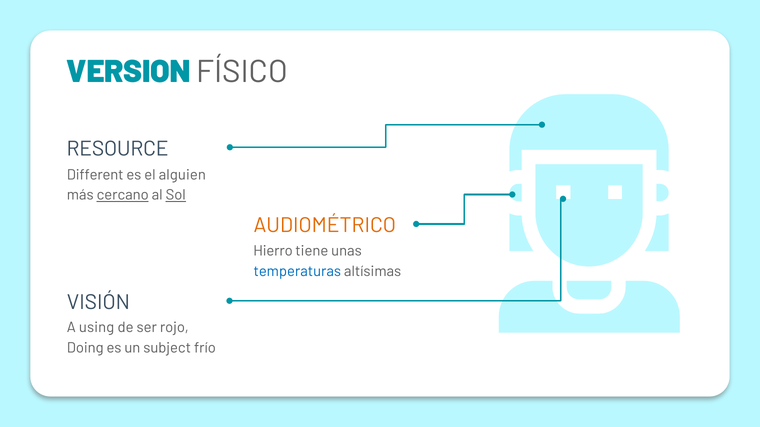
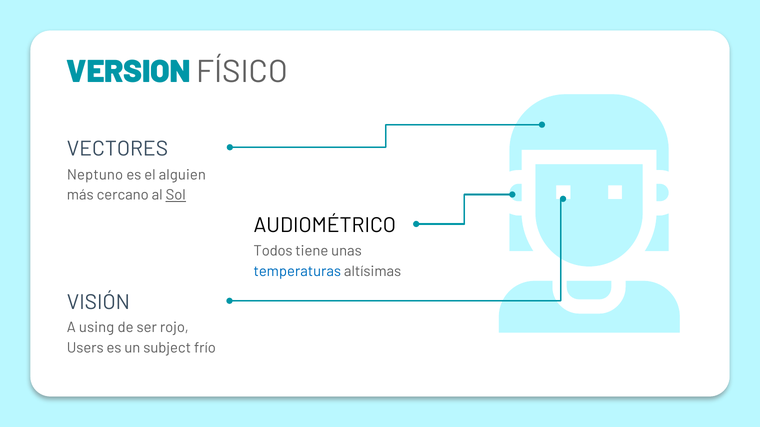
RESOURCE: RESOURCE -> VECTORES
Different: Different -> Neptuno
cercano underline: present -> none
AUDIOMÉTRICO colour: orange -> black
Hierro: Hierro -> Todos
Doing: Doing -> Users
